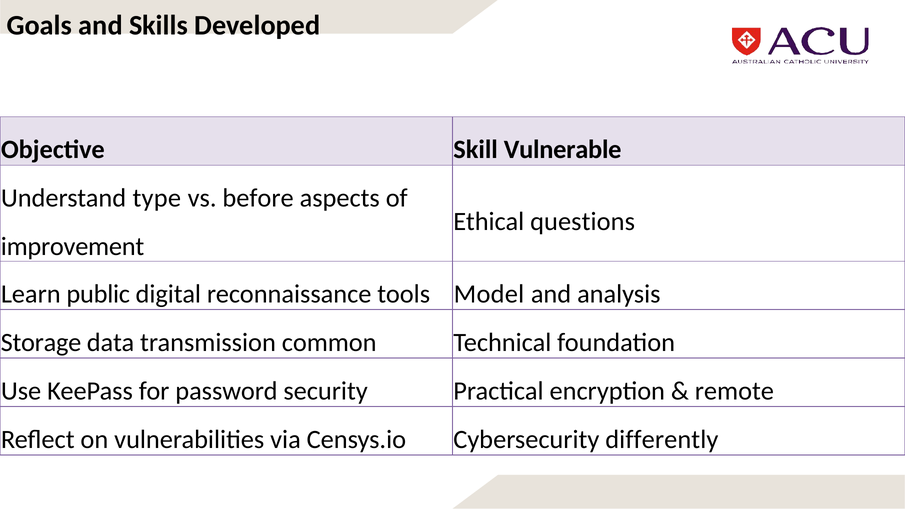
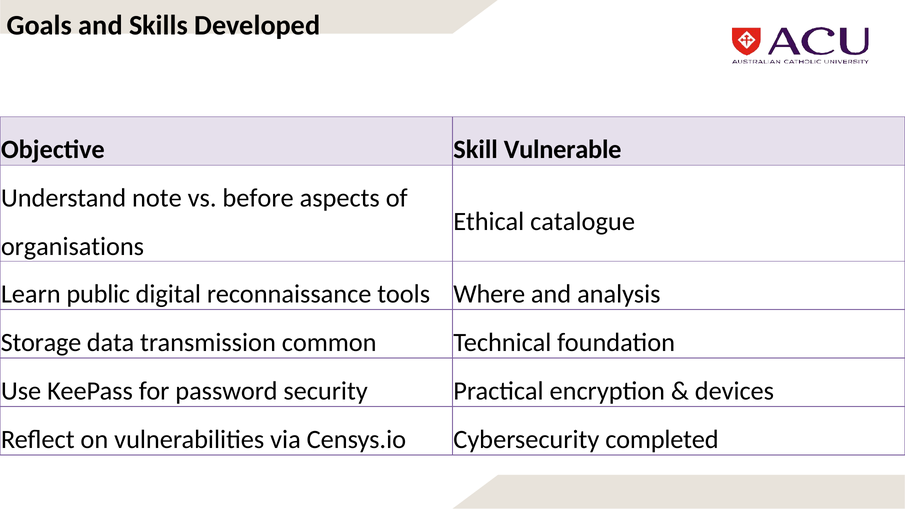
type: type -> note
questions: questions -> catalogue
improvement: improvement -> organisations
Model: Model -> Where
remote: remote -> devices
differently: differently -> completed
